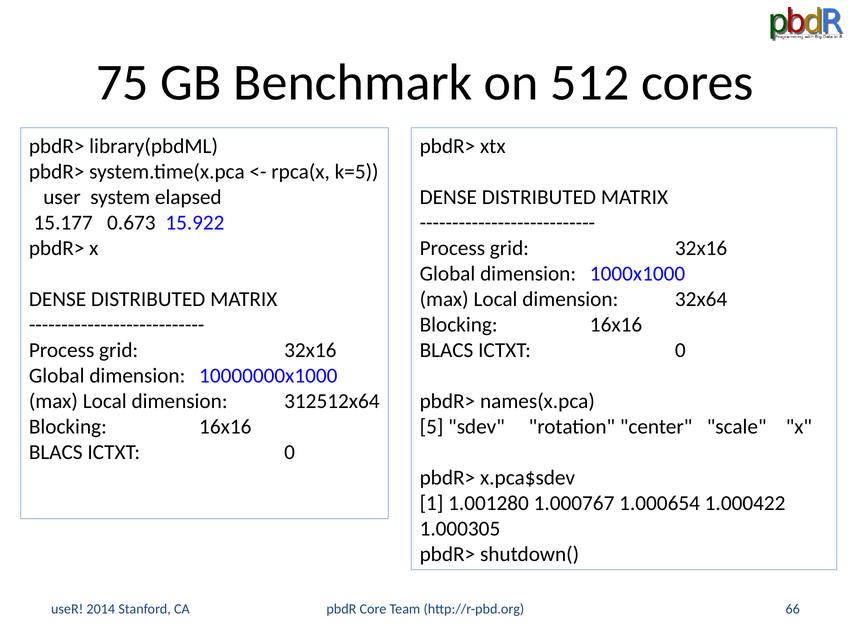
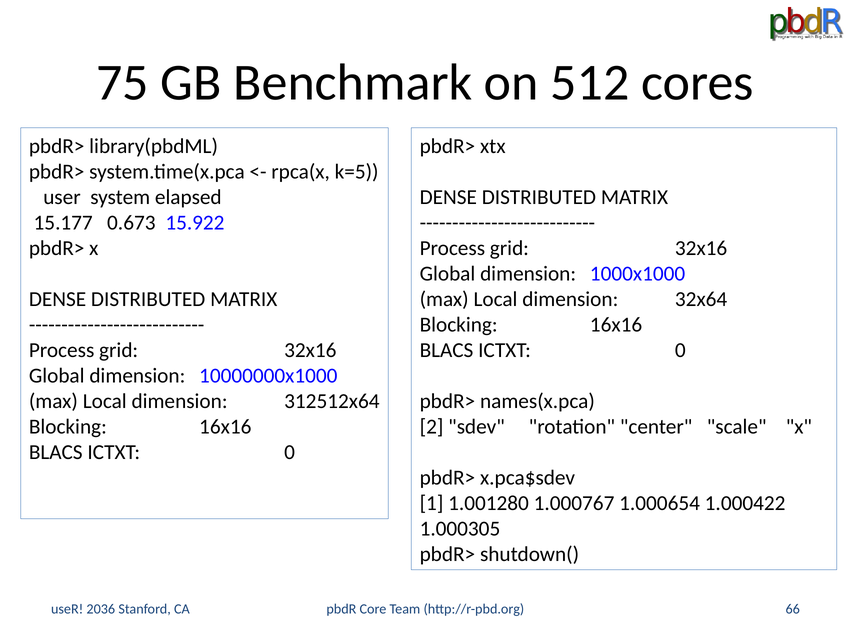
5: 5 -> 2
2014: 2014 -> 2036
